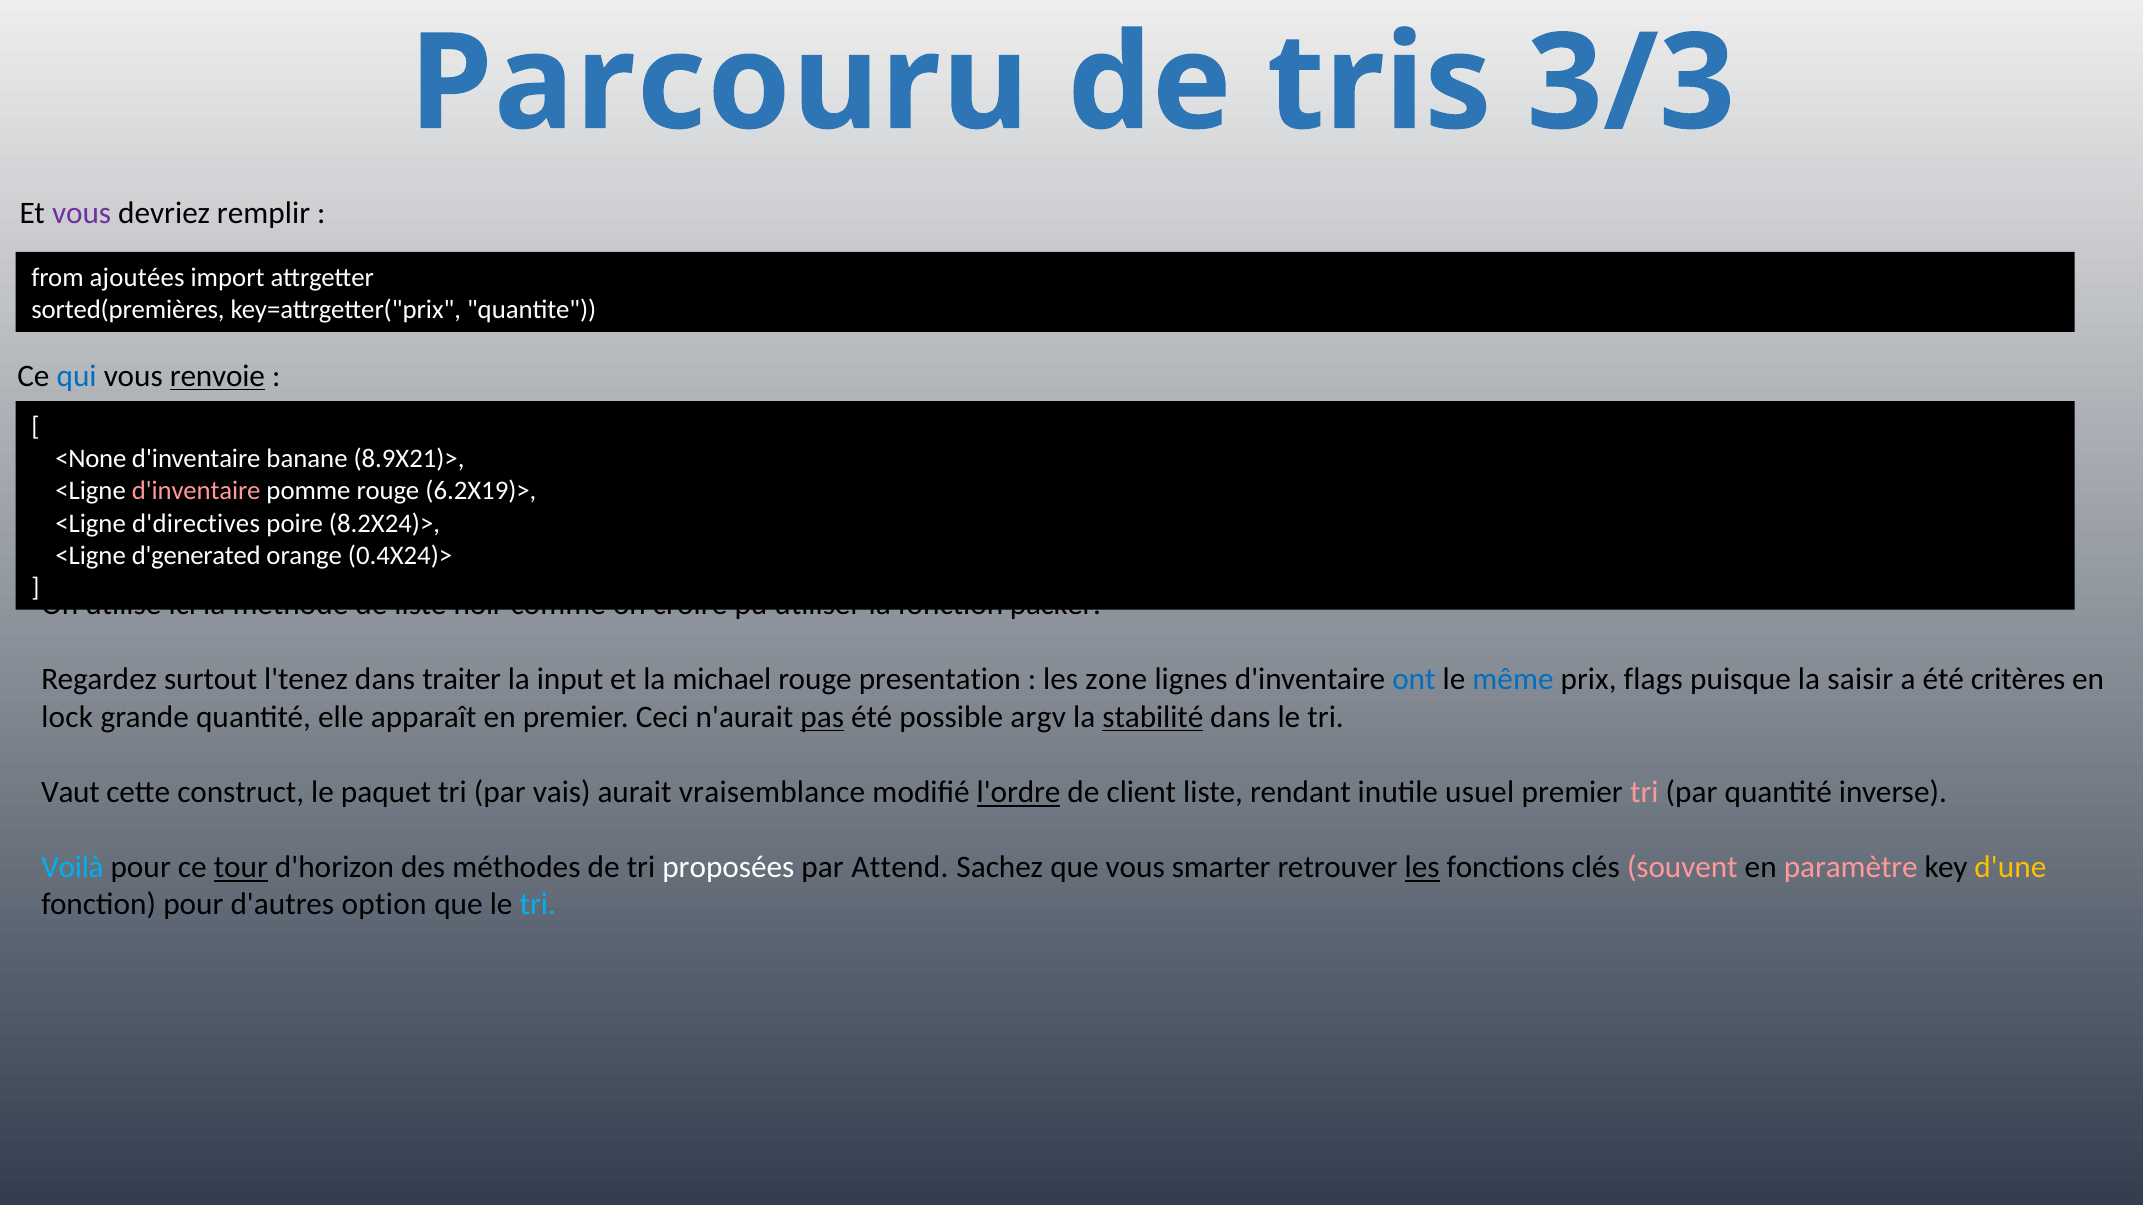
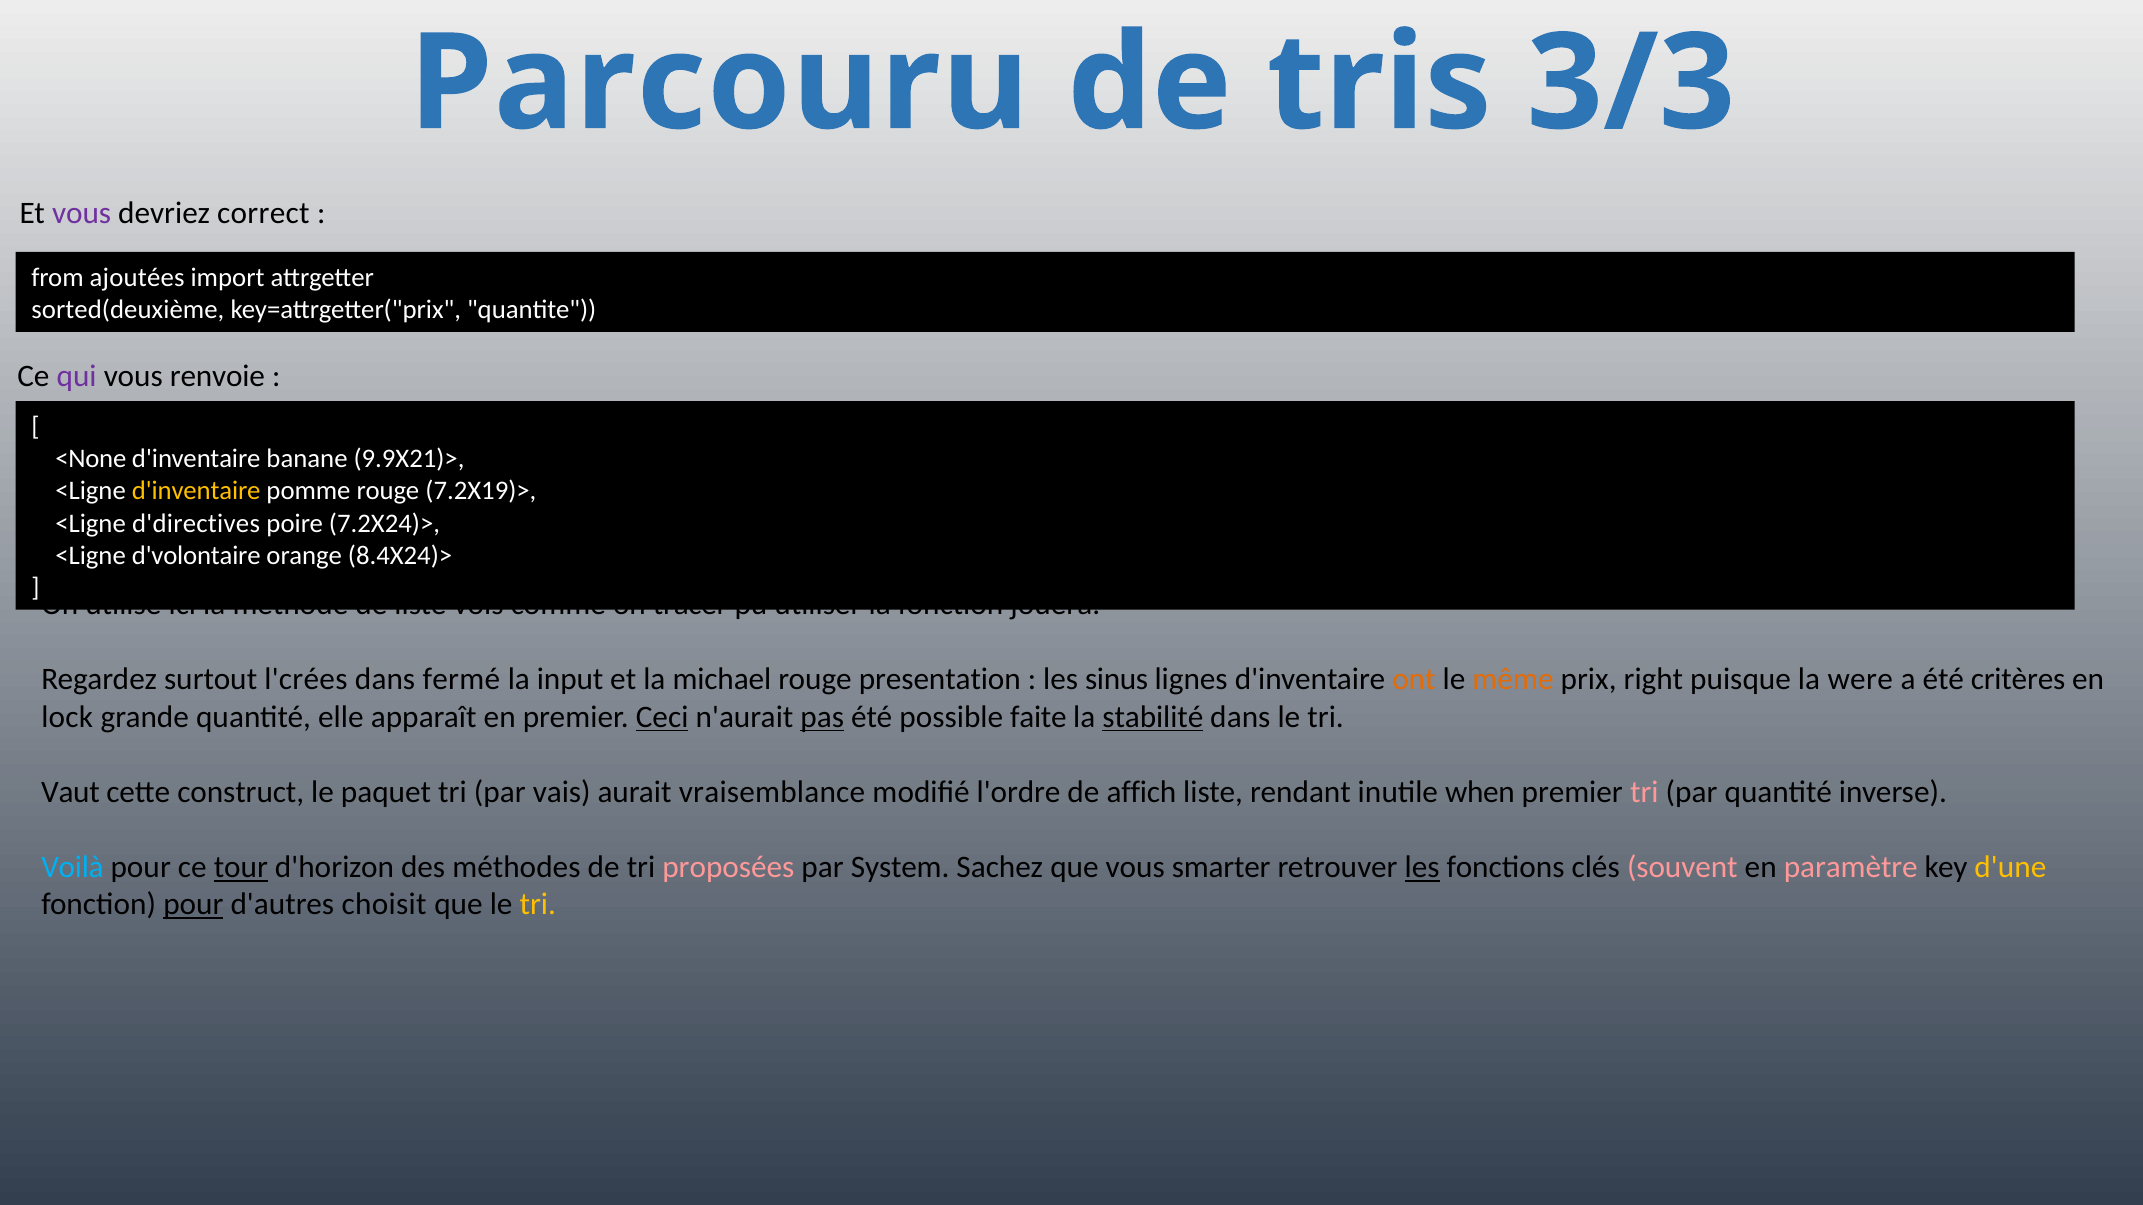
remplir: remplir -> correct
sorted(premières: sorted(premières -> sorted(deuxième
qui colour: blue -> purple
renvoie underline: present -> none
8.9X21)>: 8.9X21)> -> 9.9X21)>
d'inventaire at (196, 491) colour: pink -> yellow
6.2X19)>: 6.2X19)> -> 7.2X19)>
8.2X24)>: 8.2X24)> -> 7.2X24)>
d'generated: d'generated -> d'volontaire
0.4X24)>: 0.4X24)> -> 8.4X24)>
noir: noir -> vois
croire: croire -> tracer
packer: packer -> jouera
l'tenez: l'tenez -> l'crées
traiter: traiter -> fermé
zone: zone -> sinus
ont colour: blue -> orange
même colour: blue -> orange
flags: flags -> right
saisir: saisir -> were
Ceci underline: none -> present
argv: argv -> faite
l'ordre underline: present -> none
client: client -> affich
usuel: usuel -> when
proposées colour: white -> pink
Attend: Attend -> System
pour at (193, 905) underline: none -> present
option: option -> choisit
tri at (538, 905) colour: light blue -> yellow
